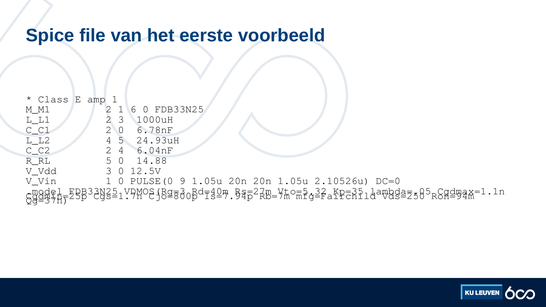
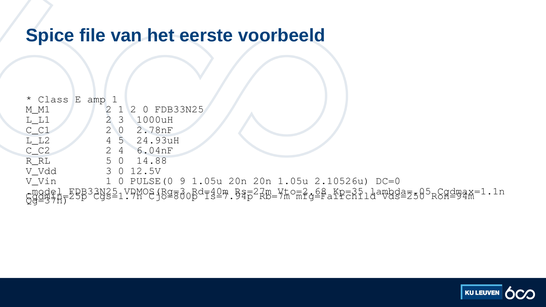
1 6: 6 -> 2
6.78nF: 6.78nF -> 2.78nF
Vto=5.32: Vto=5.32 -> Vto=2.68
